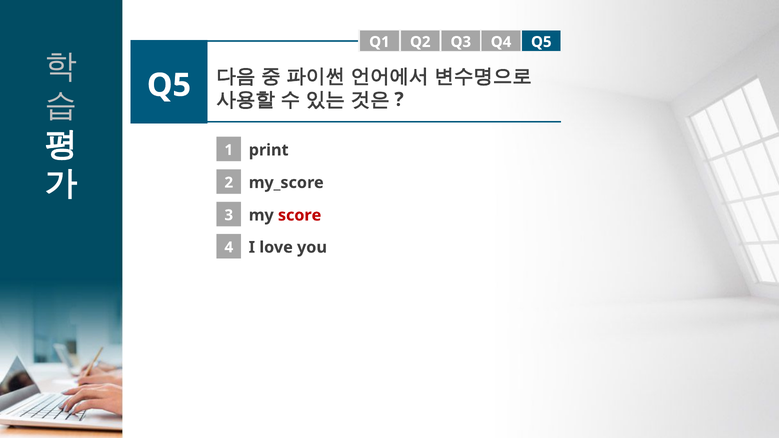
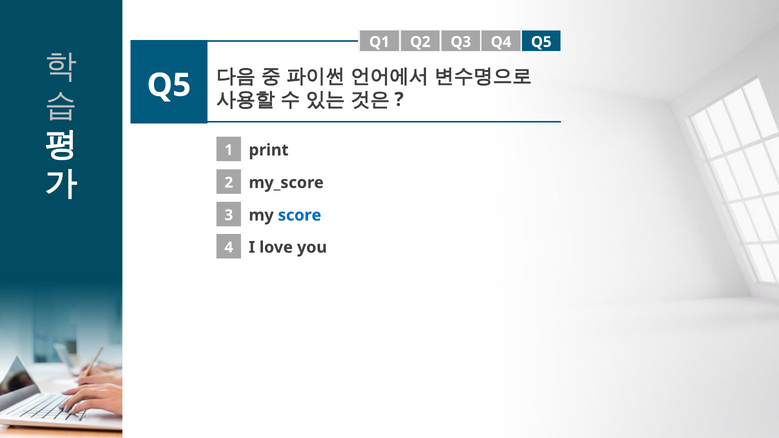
score colour: red -> blue
